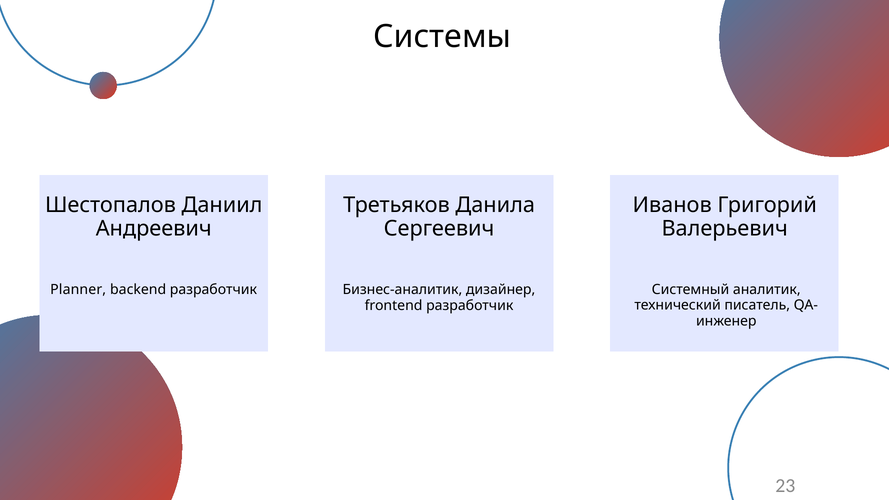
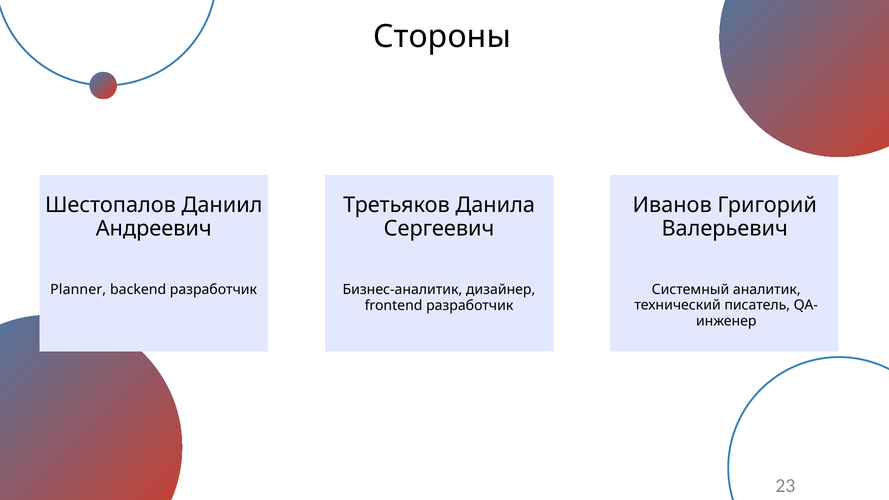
Системы: Системы -> Стороны
